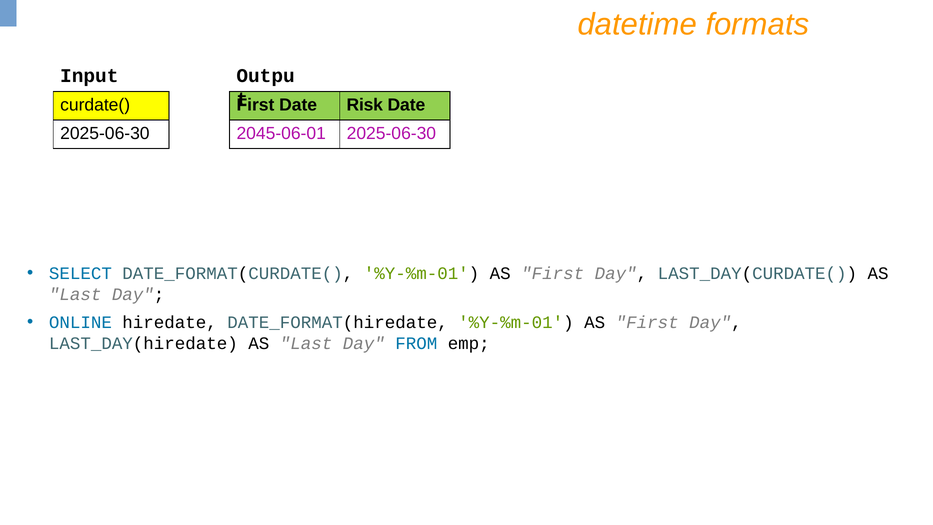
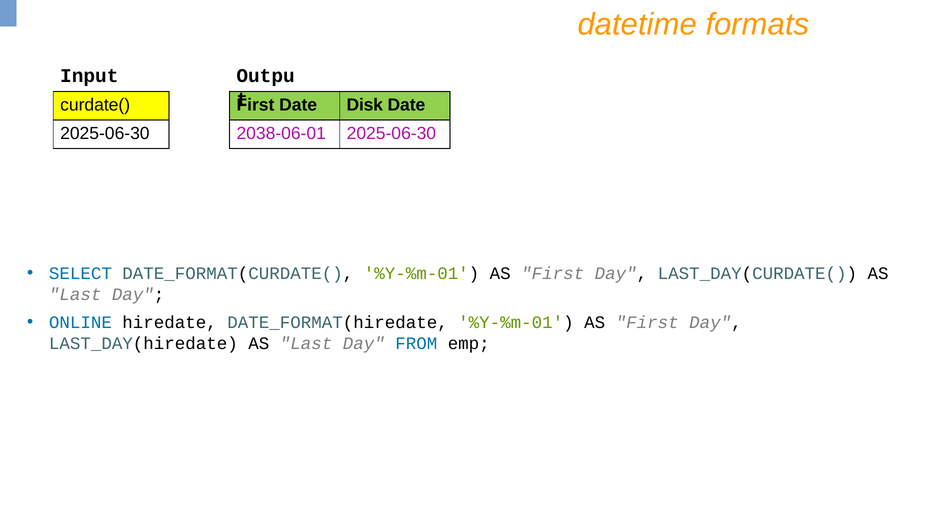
Risk: Risk -> Disk
2045-06-01: 2045-06-01 -> 2038-06-01
